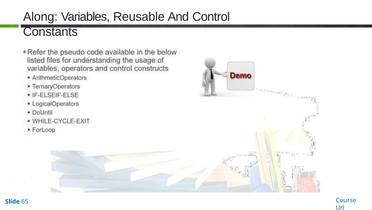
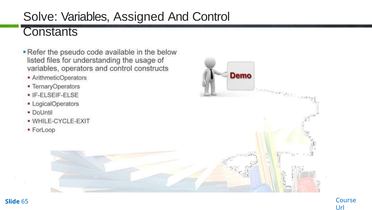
Along: Along -> Solve
Reusable: Reusable -> Assigned
